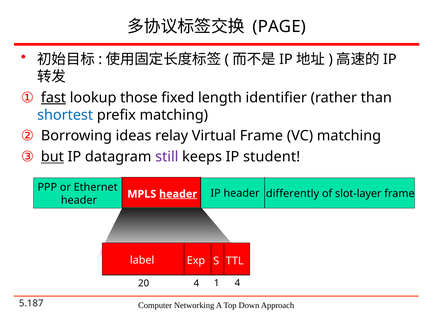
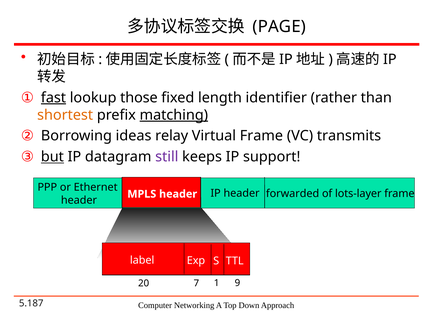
shortest colour: blue -> orange
matching at (174, 115) underline: none -> present
VC matching: matching -> transmits
student: student -> support
differently: differently -> forwarded
slot-layer: slot-layer -> lots-layer
header at (178, 194) underline: present -> none
20 4: 4 -> 7
1 4: 4 -> 9
